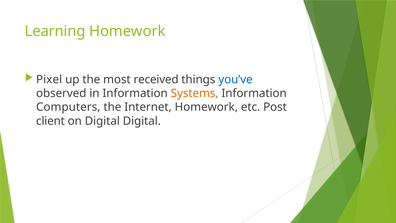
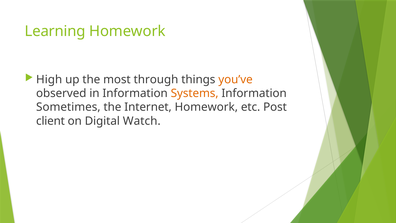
Pixel: Pixel -> High
received: received -> through
you’ve colour: blue -> orange
Computers: Computers -> Sometimes
Digital Digital: Digital -> Watch
